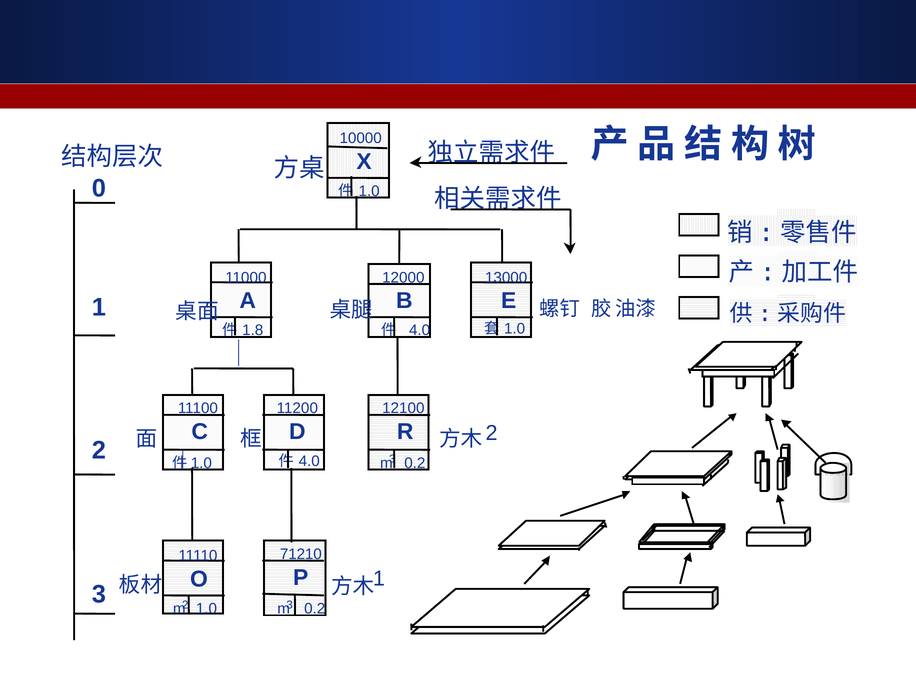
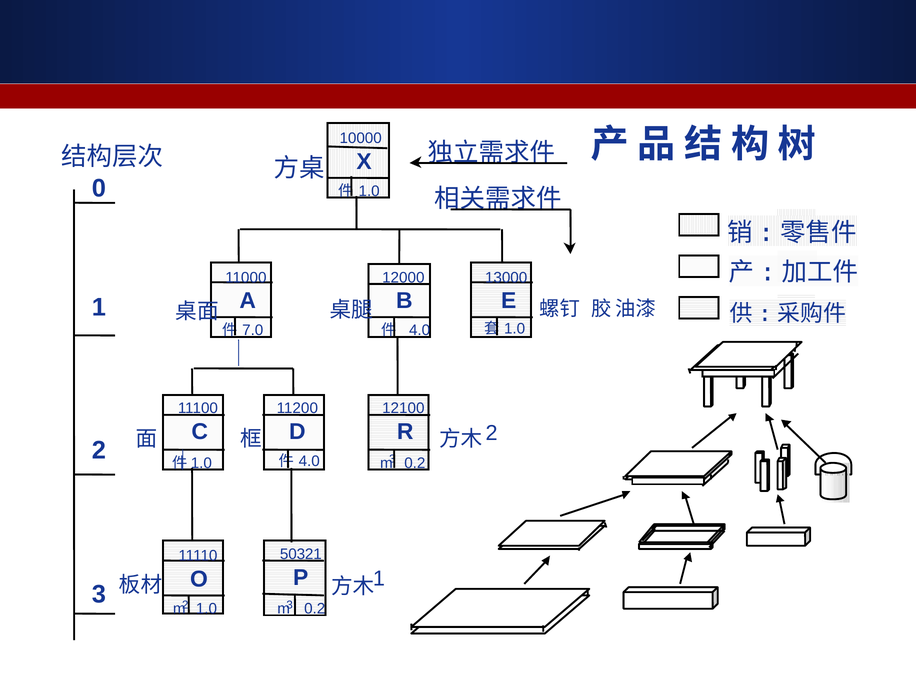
1.8: 1.8 -> 7.0
71210: 71210 -> 50321
